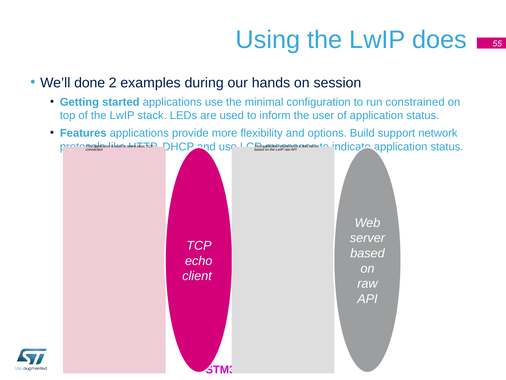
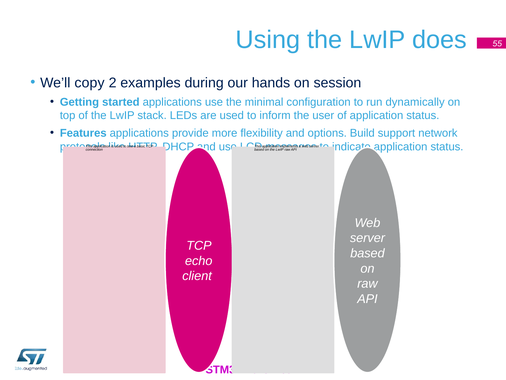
done: done -> copy
constrained: constrained -> dynamically
